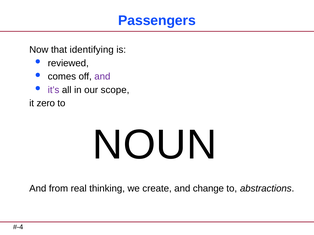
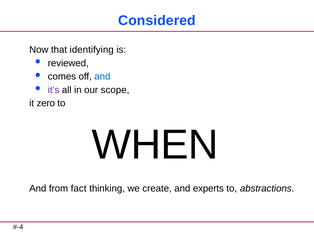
Passengers: Passengers -> Considered
and at (102, 77) colour: purple -> blue
NOUN: NOUN -> WHEN
real: real -> fact
change: change -> experts
